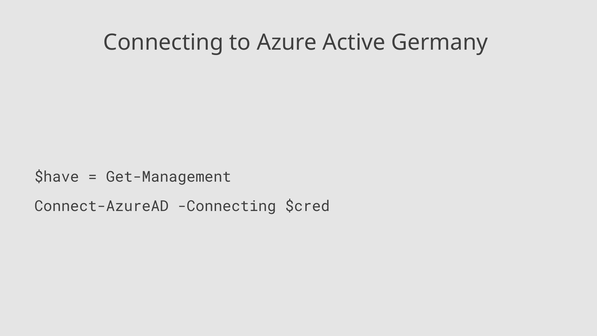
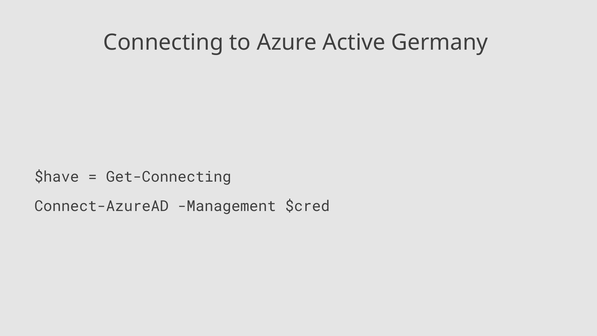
Get-Management: Get-Management -> Get-Connecting
Connect-AzureAD Connecting: Connecting -> Management
